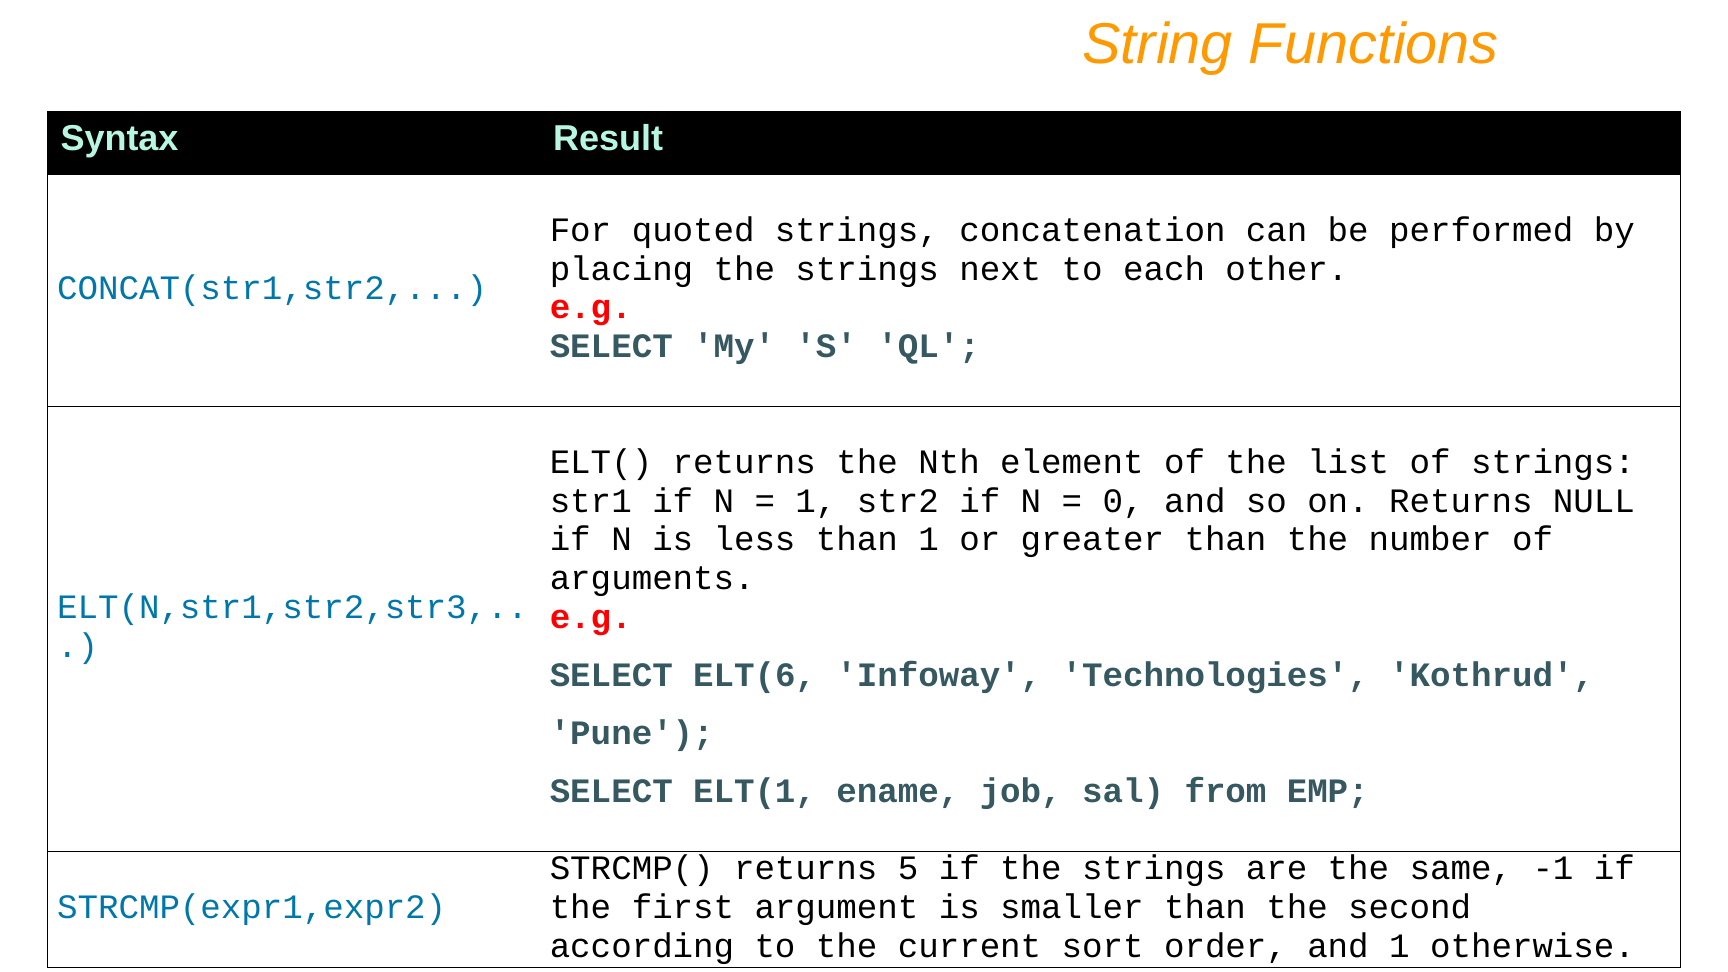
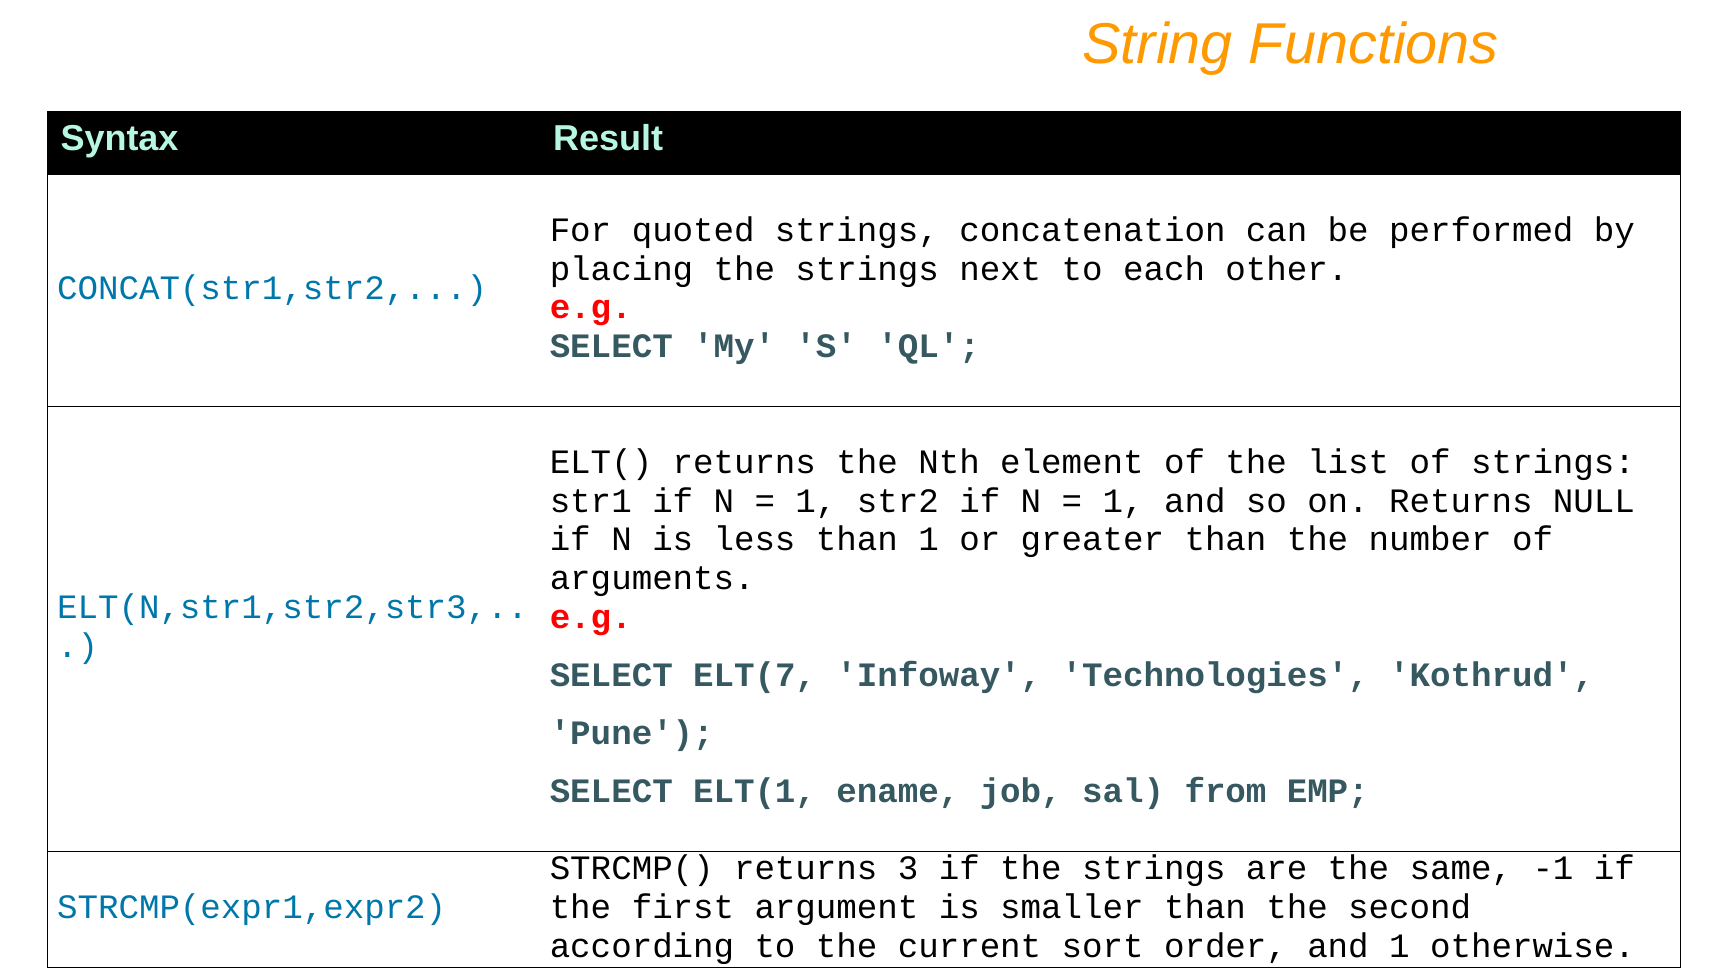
0 at (1123, 501): 0 -> 1
ELT(6: ELT(6 -> ELT(7
5: 5 -> 3
